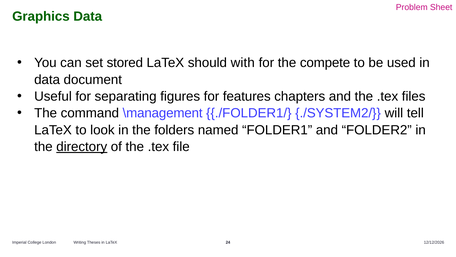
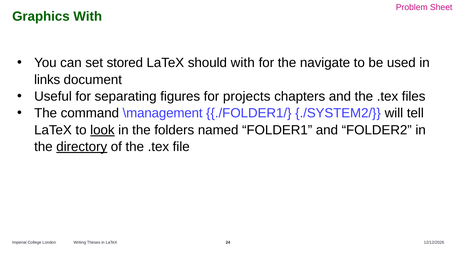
Graphics Data: Data -> With
compete: compete -> navigate
data at (47, 79): data -> links
features: features -> projects
look underline: none -> present
